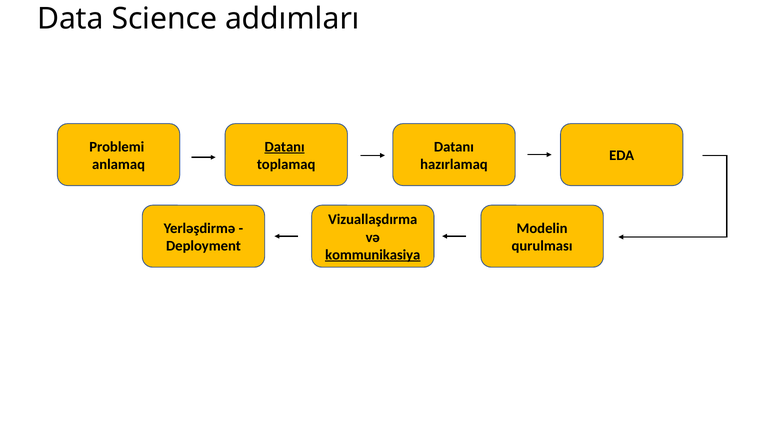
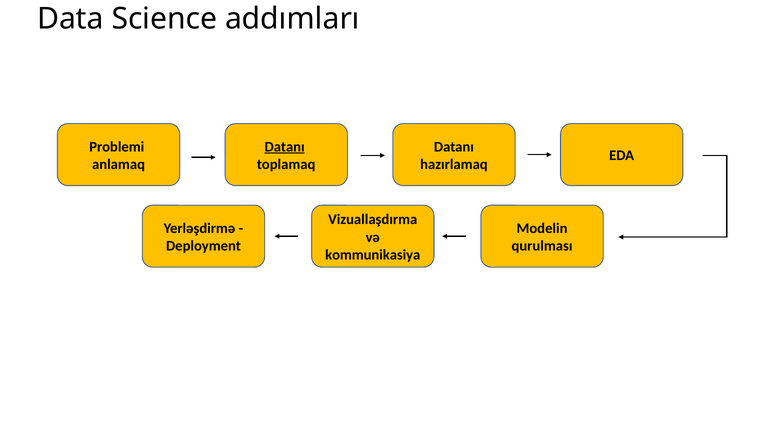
kommunikasiya underline: present -> none
